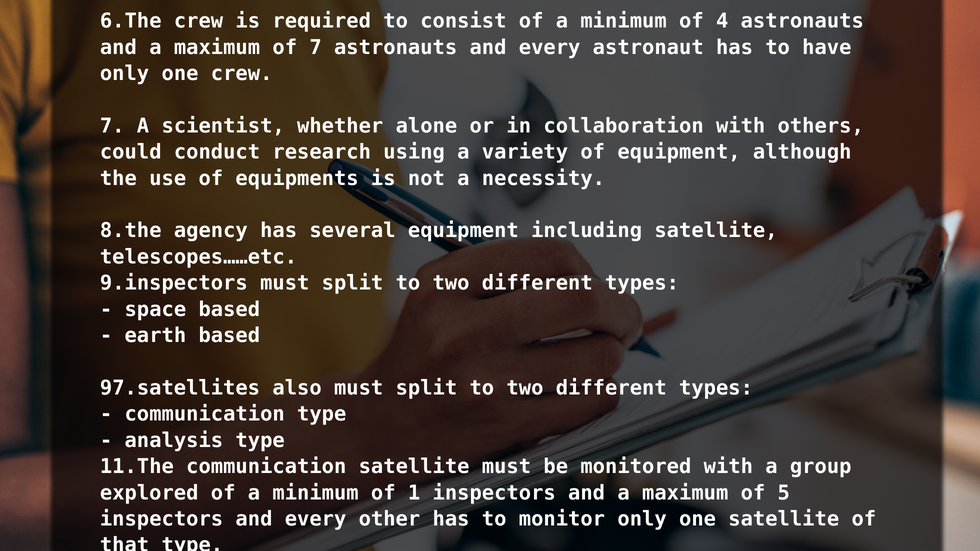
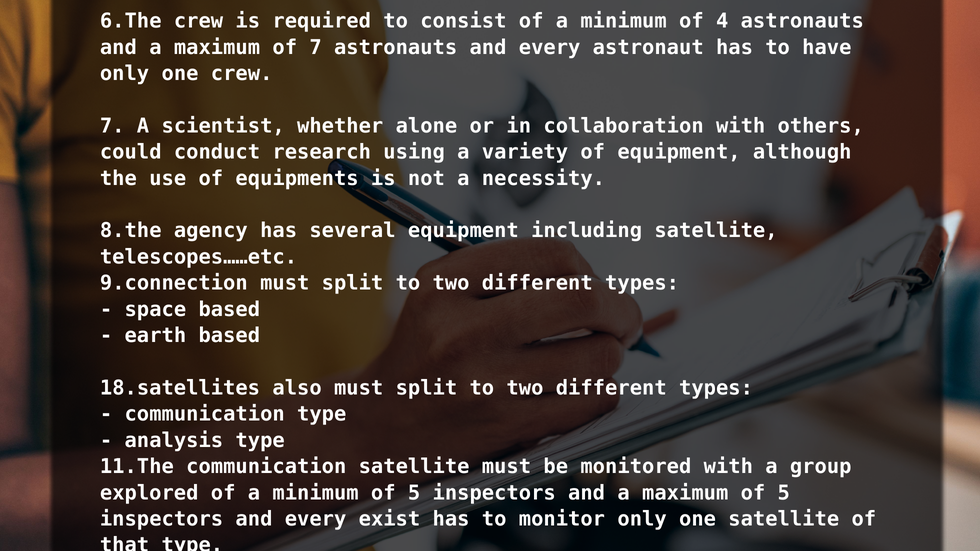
9.inspectors: 9.inspectors -> 9.connection
97.satellites: 97.satellites -> 18.satellites
minimum of 1: 1 -> 5
every other: other -> exist
